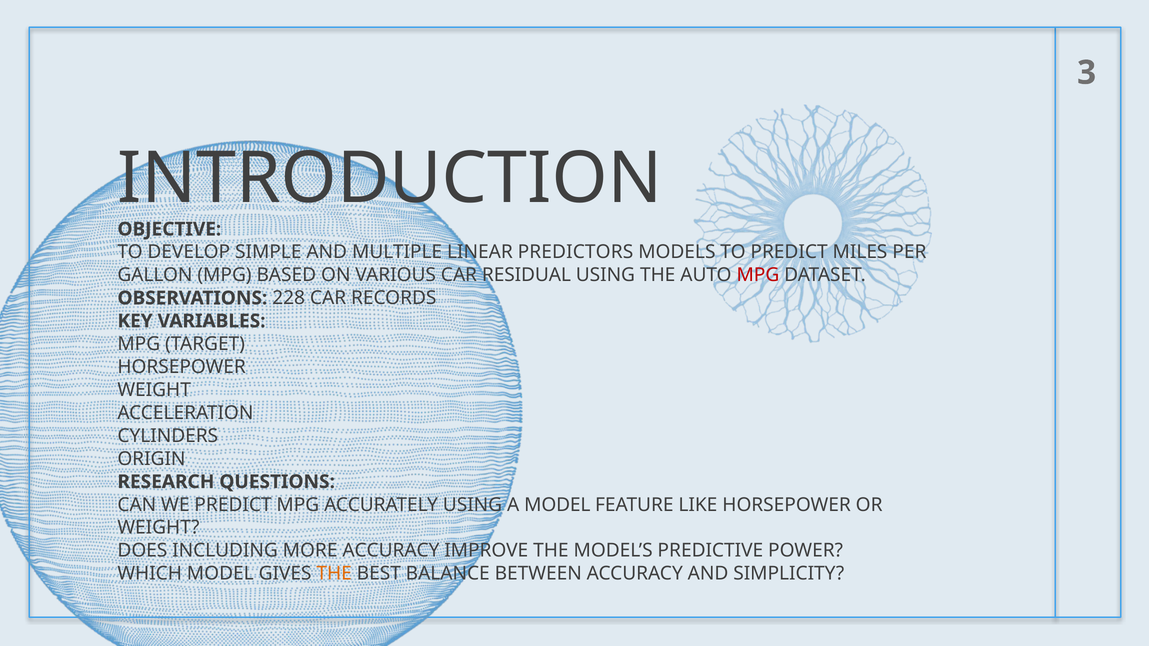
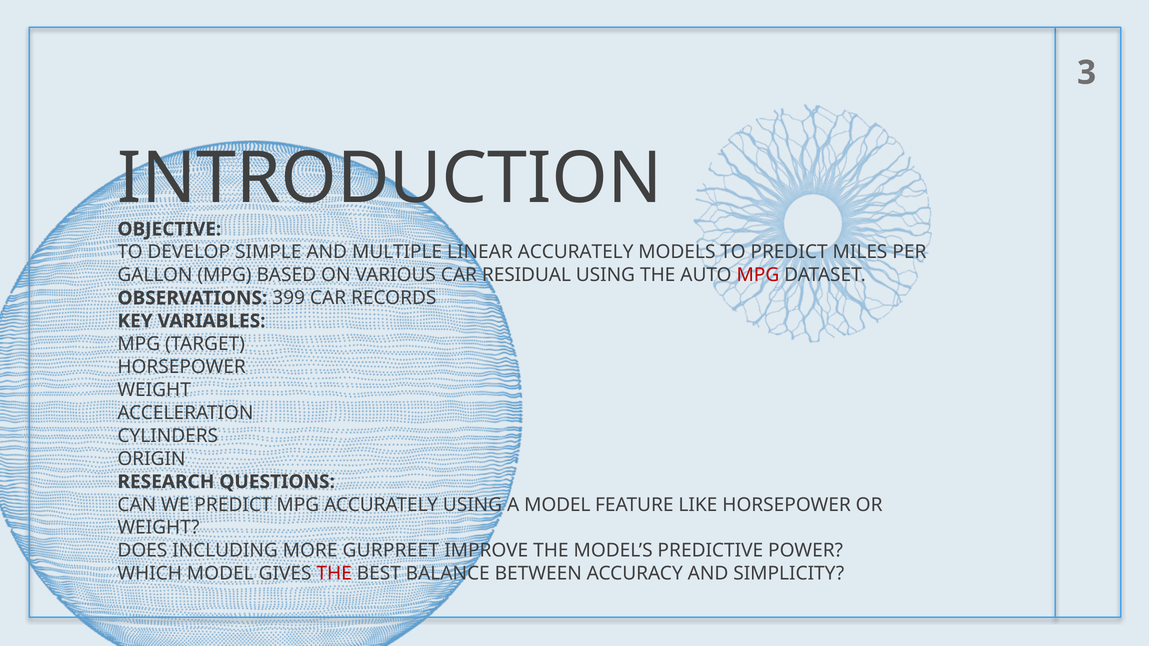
LINEAR PREDICTORS: PREDICTORS -> ACCURATELY
228: 228 -> 399
MORE ACCURACY: ACCURACY -> GURPREET
THE at (334, 574) colour: orange -> red
